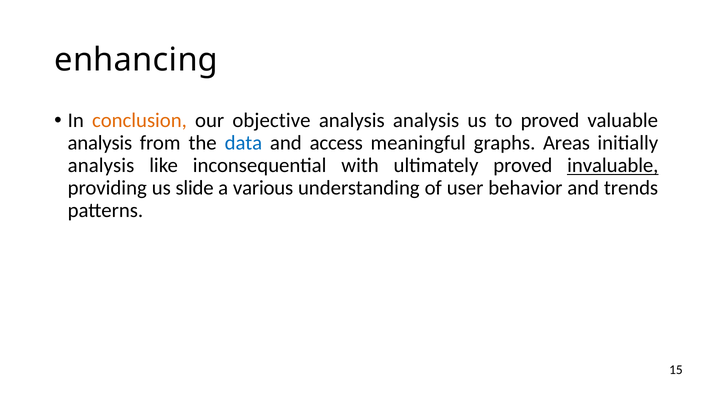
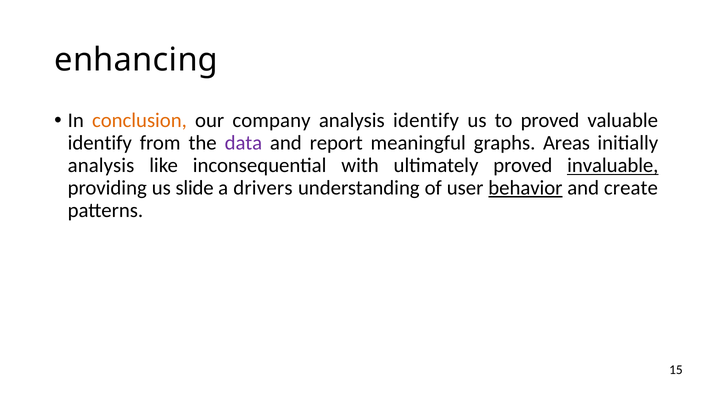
objective: objective -> company
analysis analysis: analysis -> identify
analysis at (100, 143): analysis -> identify
data colour: blue -> purple
access: access -> report
various: various -> drivers
behavior underline: none -> present
trends: trends -> create
